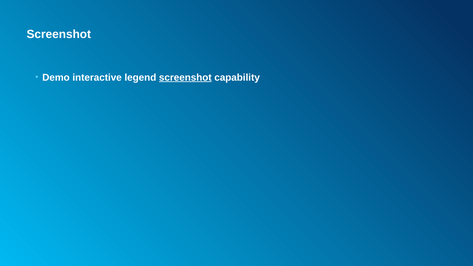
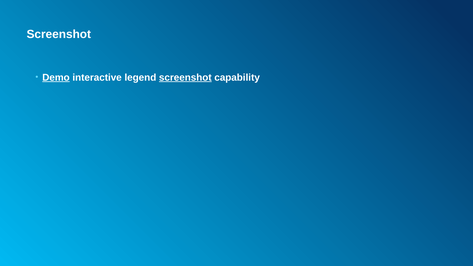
Demo underline: none -> present
